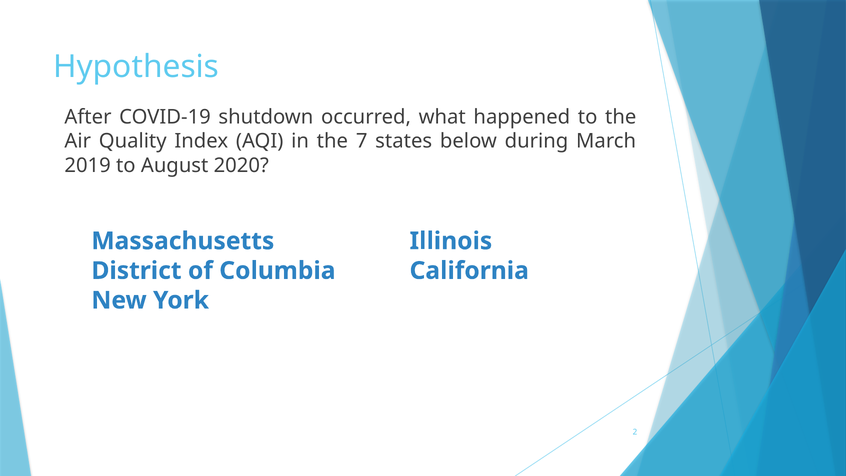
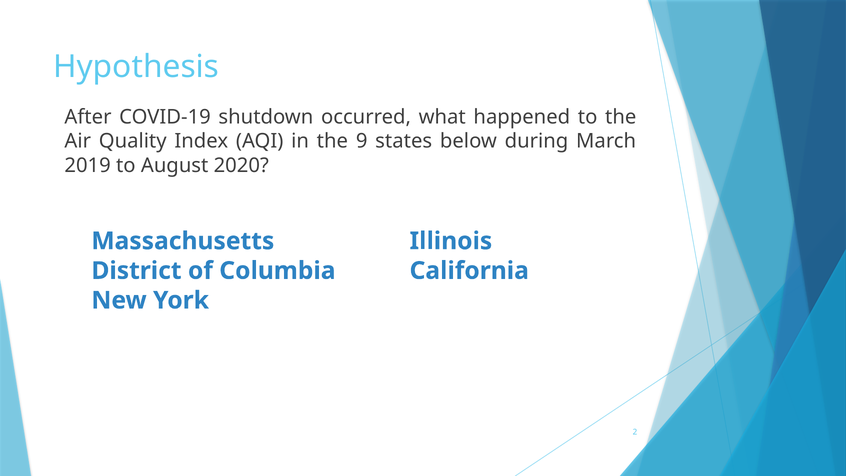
7: 7 -> 9
